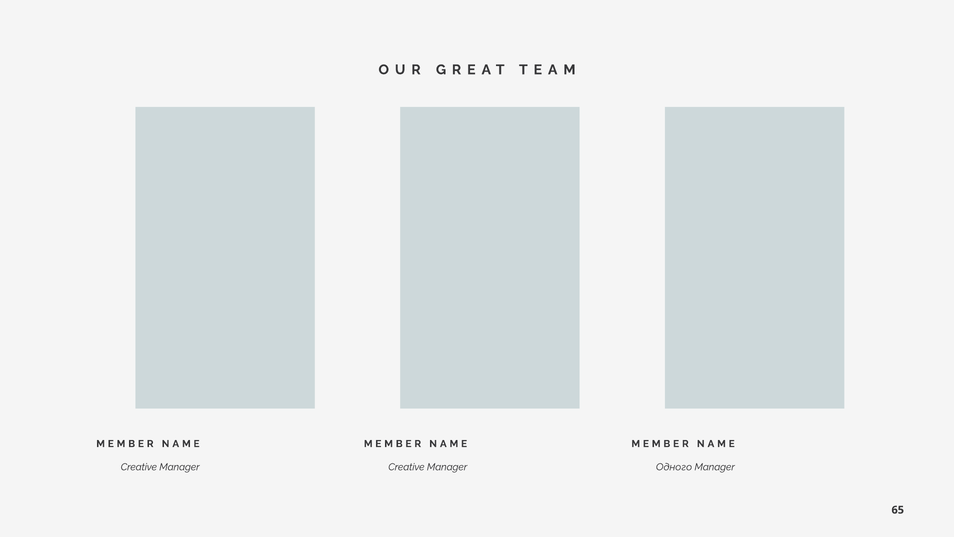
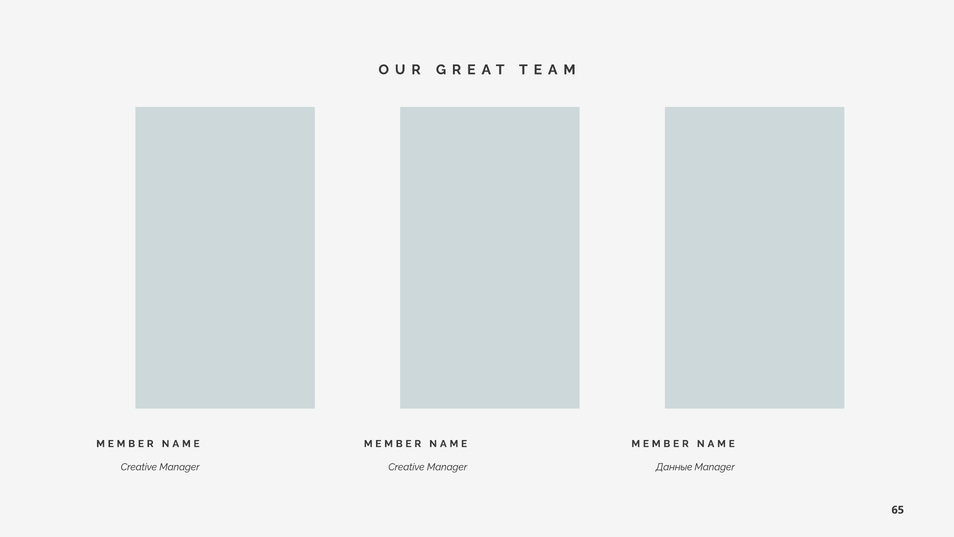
Одного: Одного -> Данные
